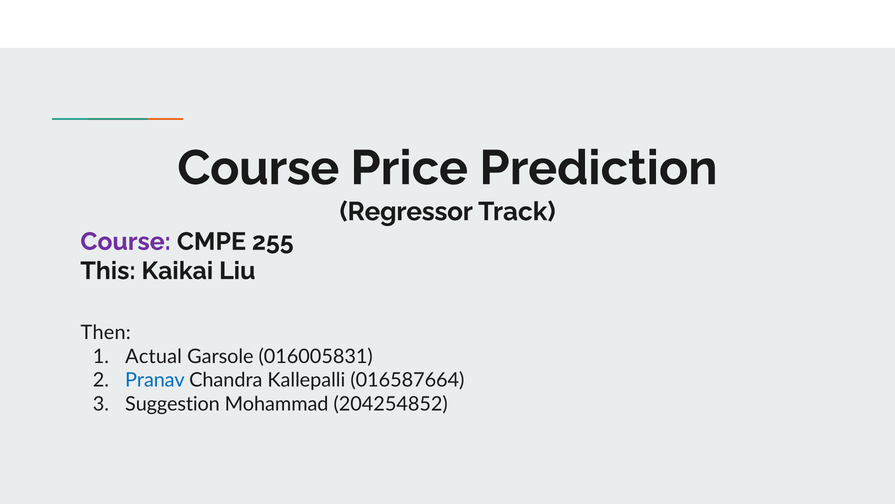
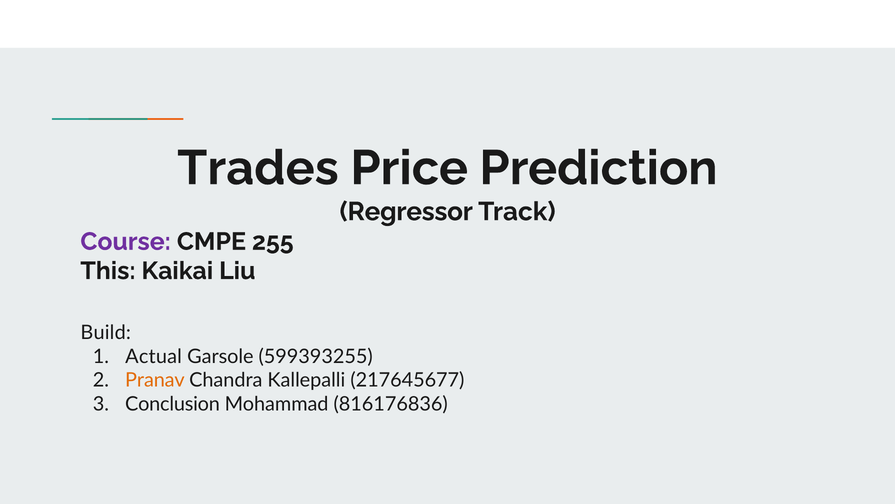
Course at (258, 168): Course -> Trades
Then: Then -> Build
016005831: 016005831 -> 599393255
Pranav colour: blue -> orange
016587664: 016587664 -> 217645677
Suggestion: Suggestion -> Conclusion
204254852: 204254852 -> 816176836
